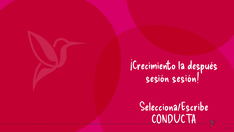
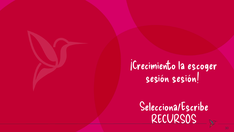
después: después -> escoger
CONDUCTA: CONDUCTA -> RECURSOS
